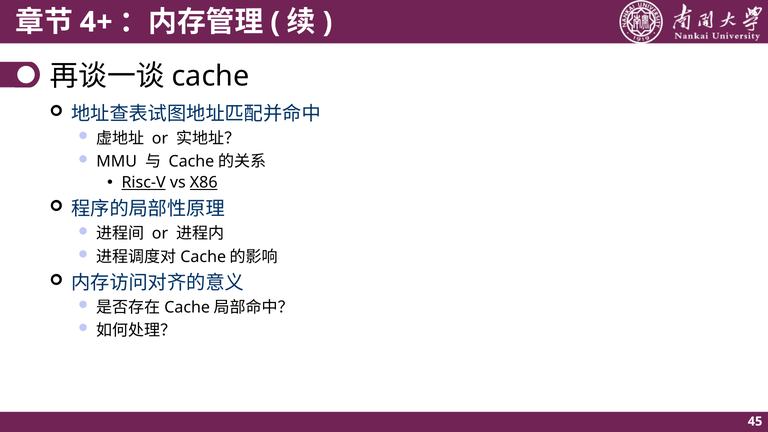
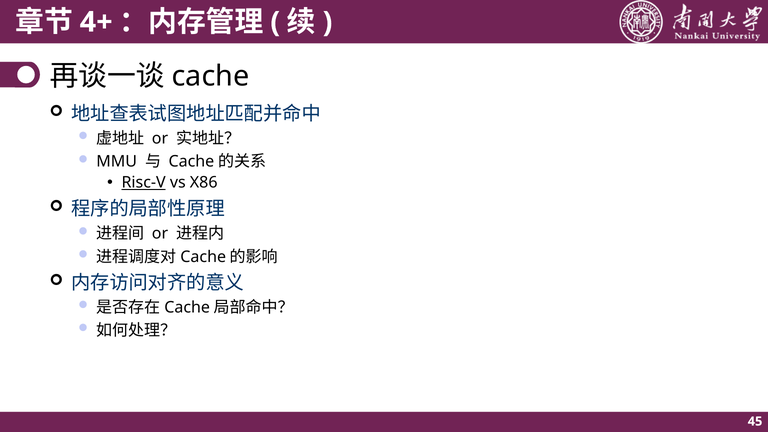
X86 underline: present -> none
